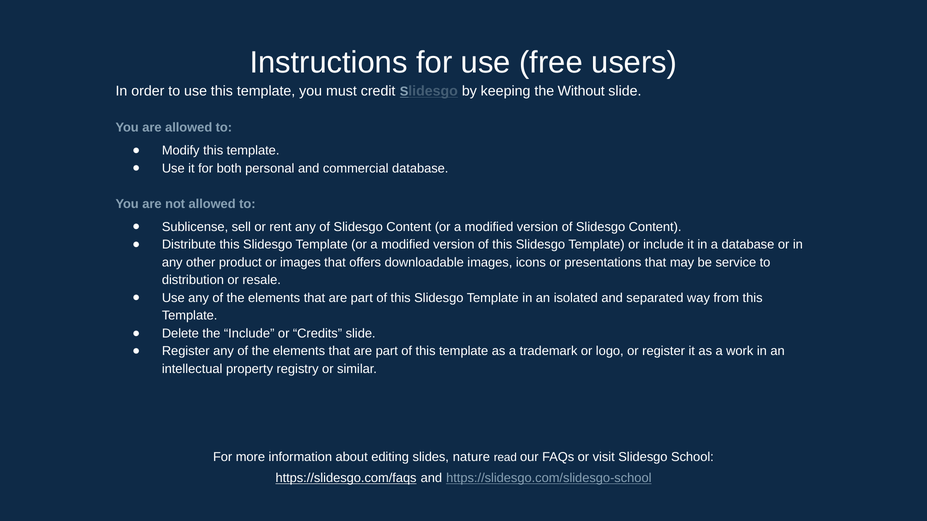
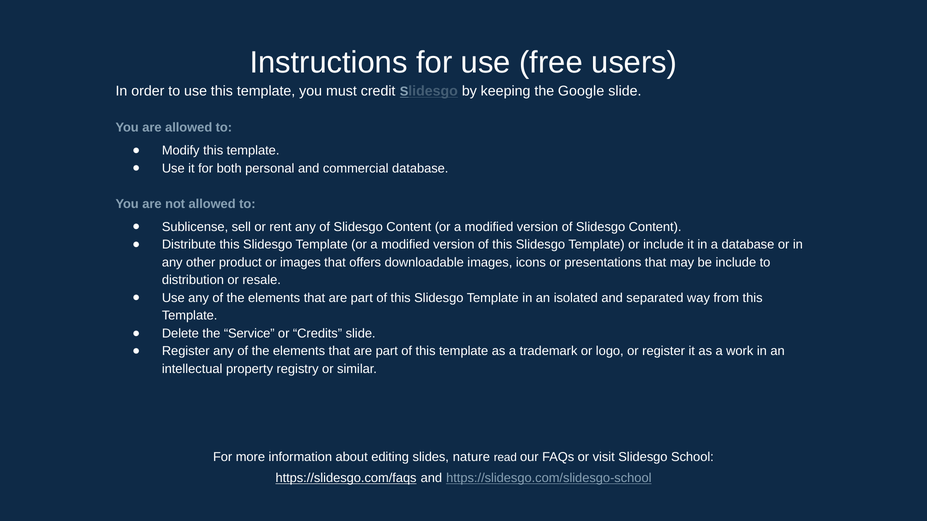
Without: Without -> Google
be service: service -> include
the Include: Include -> Service
